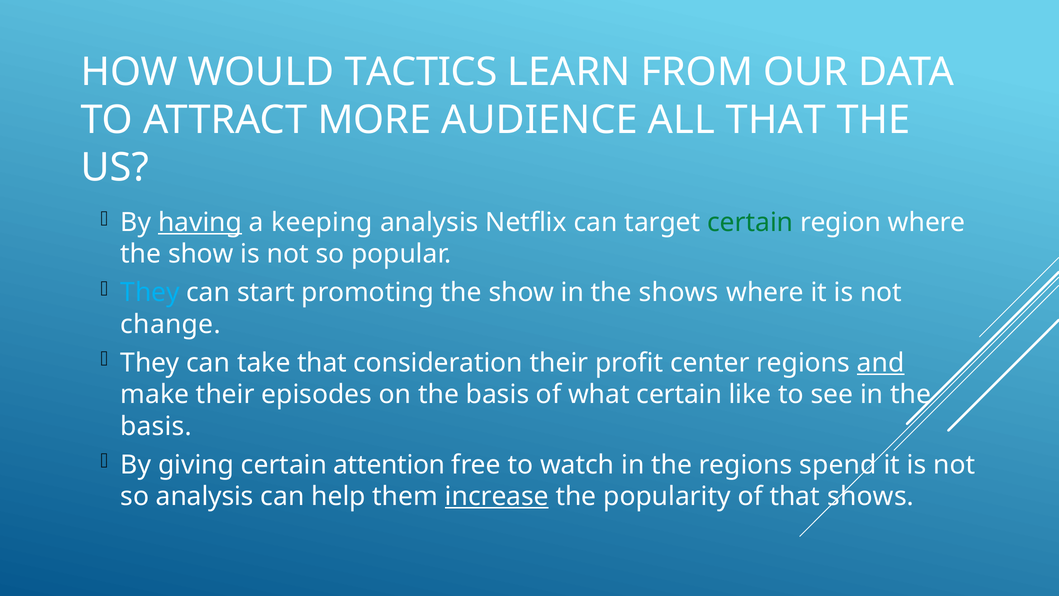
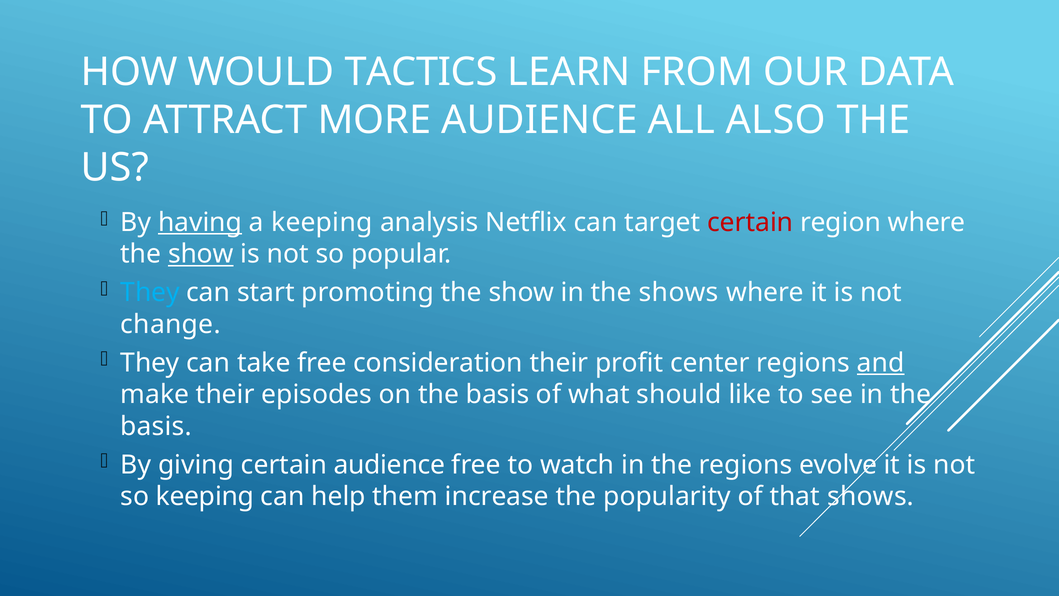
ALL THAT: THAT -> ALSO
certain at (750, 222) colour: green -> red
show at (201, 254) underline: none -> present
take that: that -> free
what certain: certain -> should
certain attention: attention -> audience
spend: spend -> evolve
so analysis: analysis -> keeping
increase underline: present -> none
